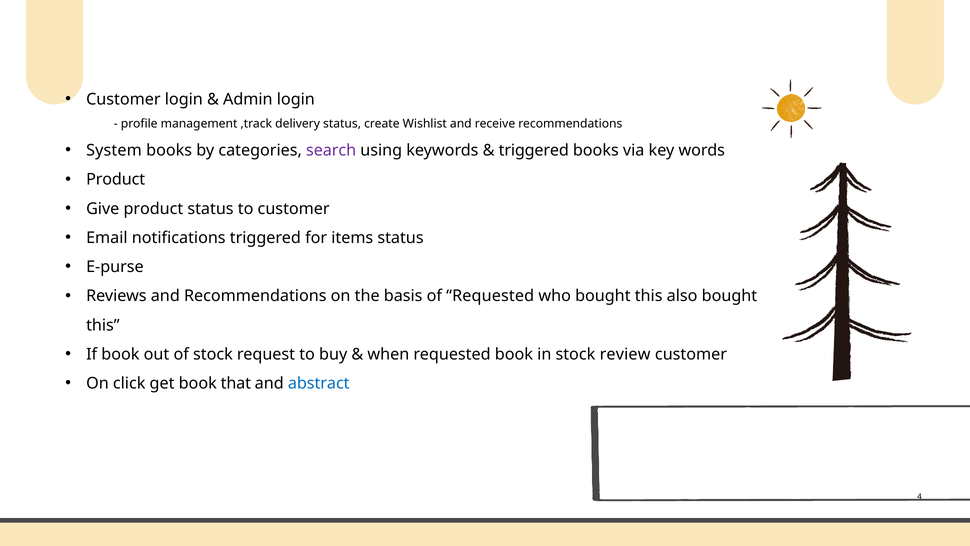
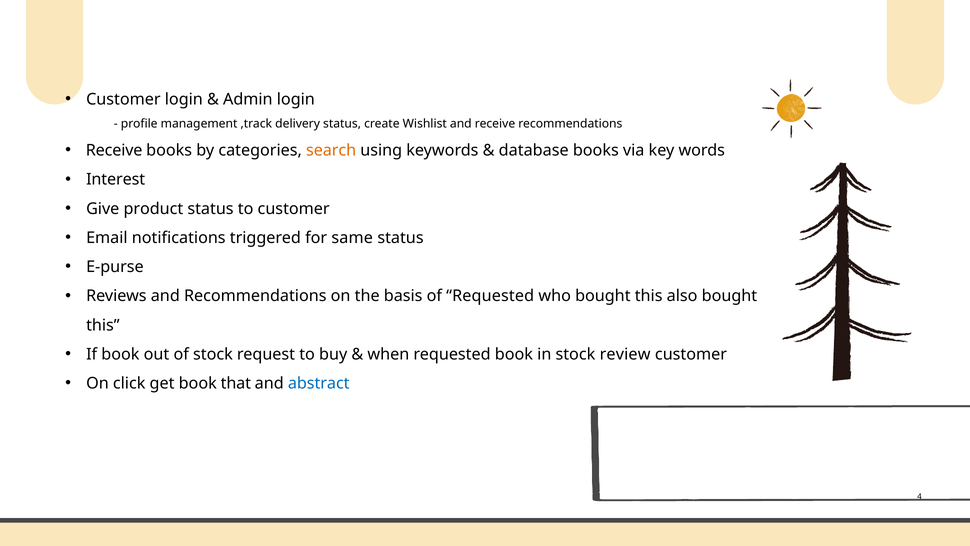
System at (114, 150): System -> Receive
search colour: purple -> orange
triggered at (534, 150): triggered -> database
Product at (116, 179): Product -> Interest
items: items -> same
